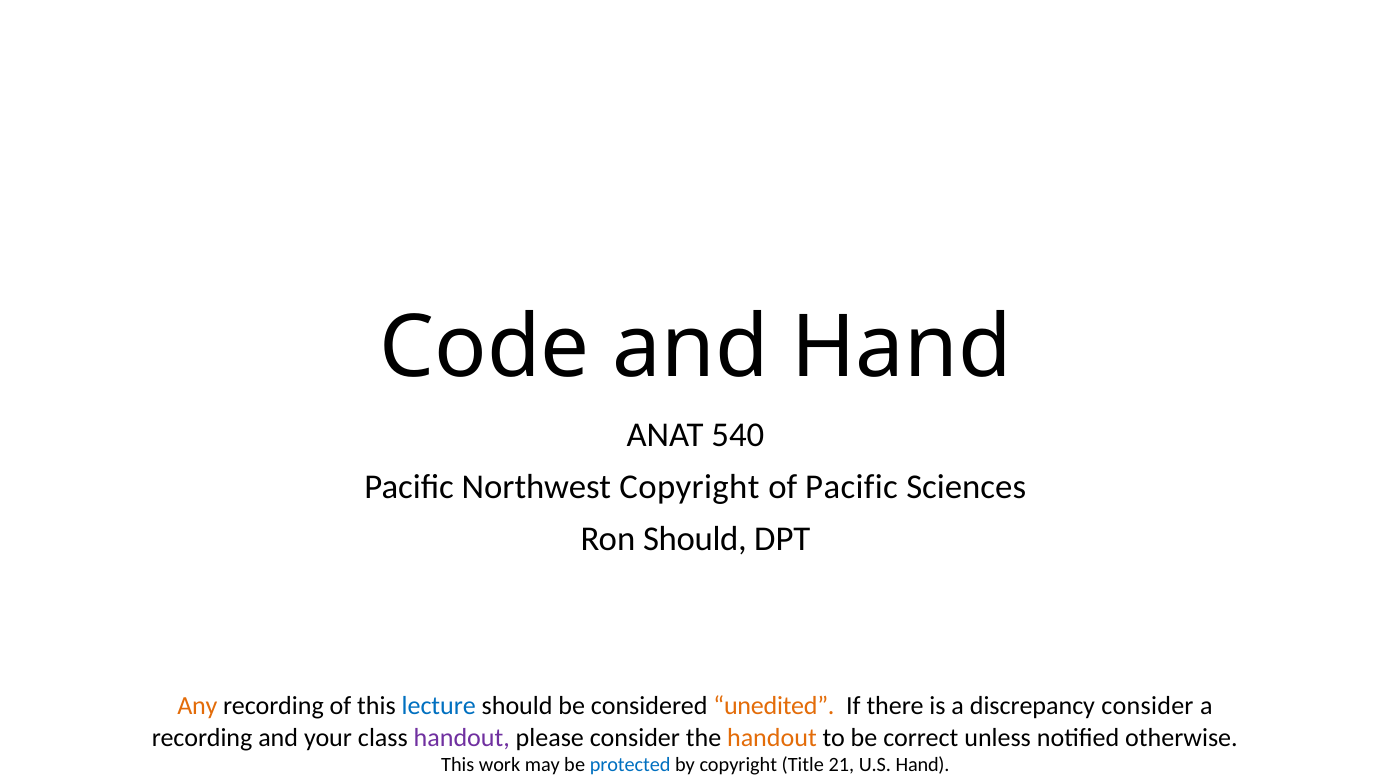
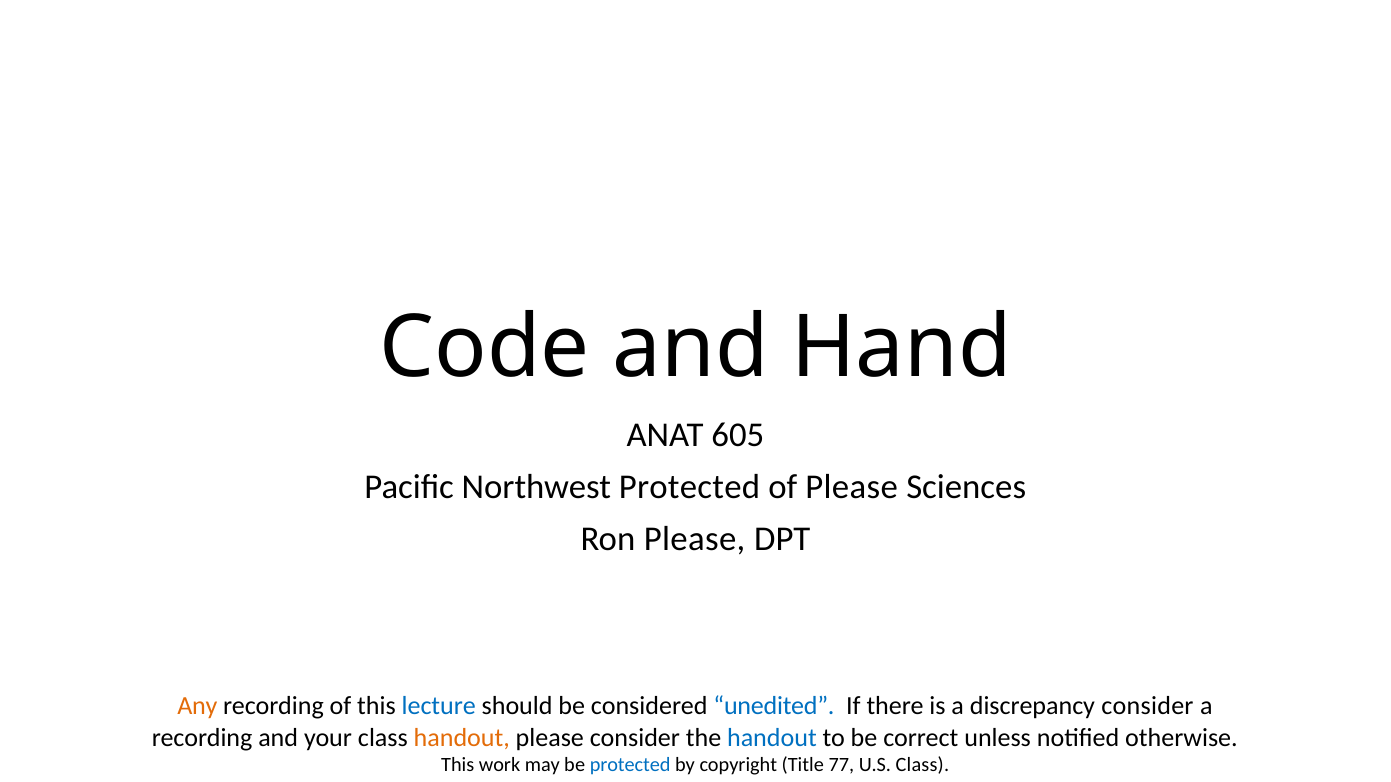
540: 540 -> 605
Northwest Copyright: Copyright -> Protected
of Pacific: Pacific -> Please
Ron Should: Should -> Please
unedited colour: orange -> blue
handout at (462, 738) colour: purple -> orange
handout at (772, 738) colour: orange -> blue
21: 21 -> 77
U.S Hand: Hand -> Class
